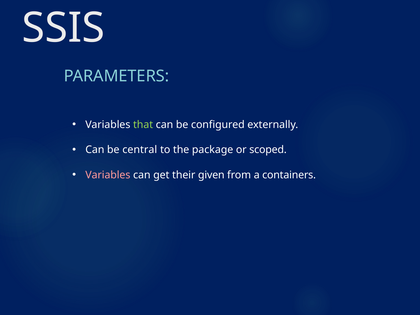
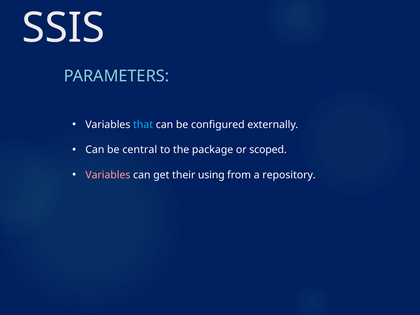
that colour: light green -> light blue
given: given -> using
containers: containers -> repository
